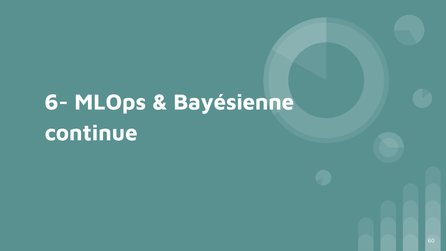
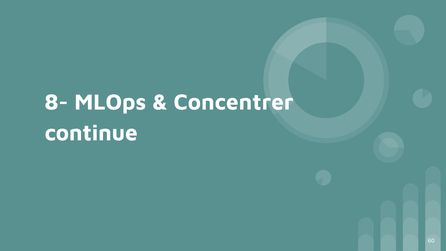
6-: 6- -> 8-
Bayésienne: Bayésienne -> Concentrer
